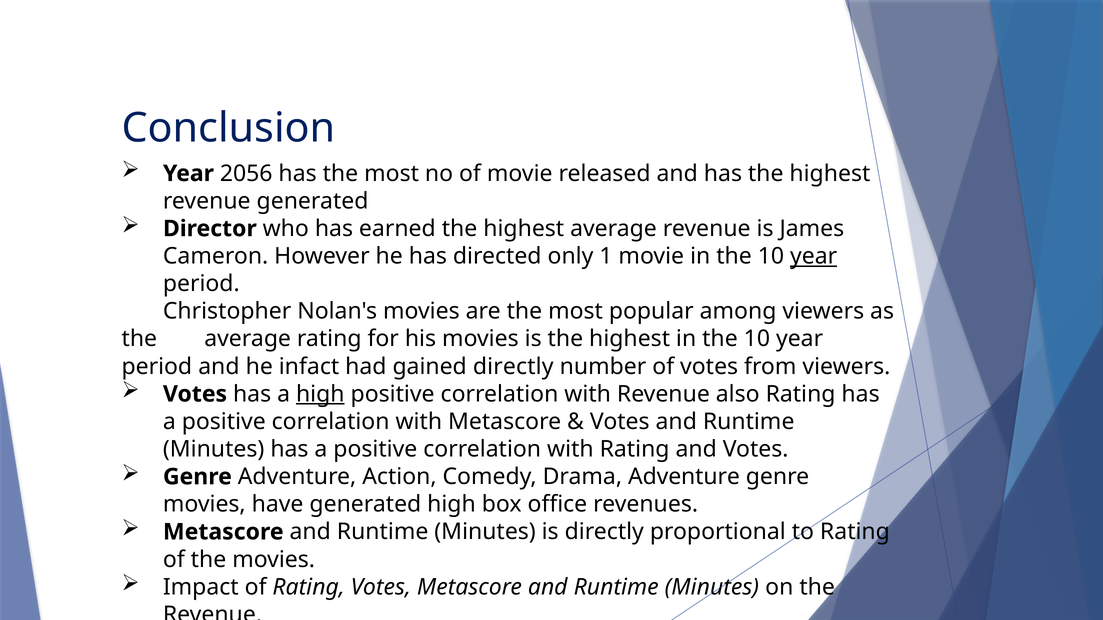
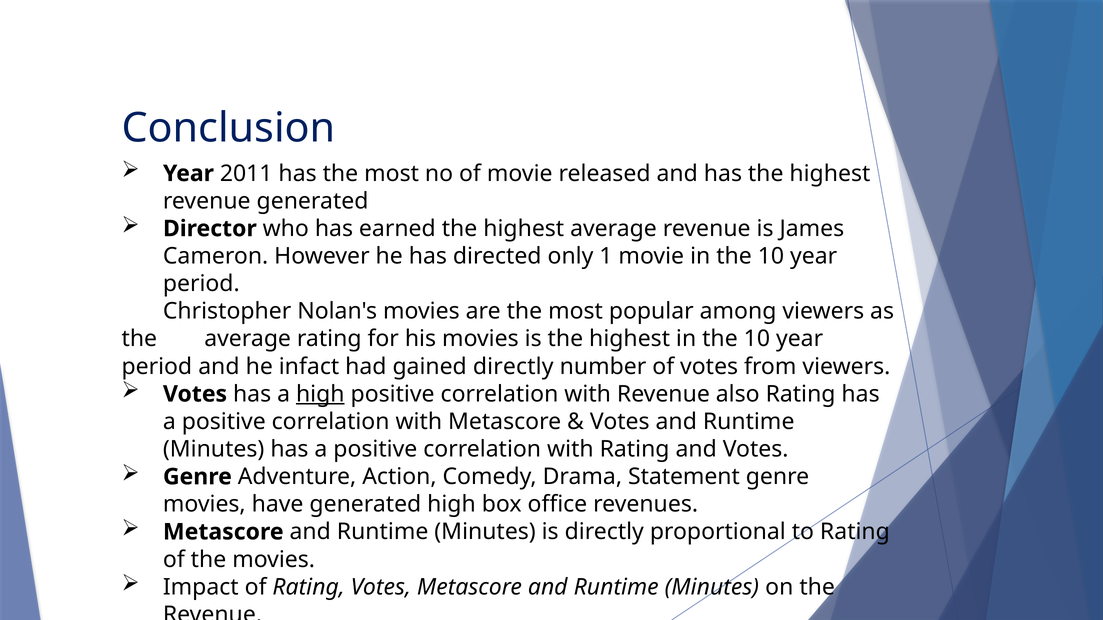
2056: 2056 -> 2011
year at (814, 256) underline: present -> none
Drama Adventure: Adventure -> Statement
